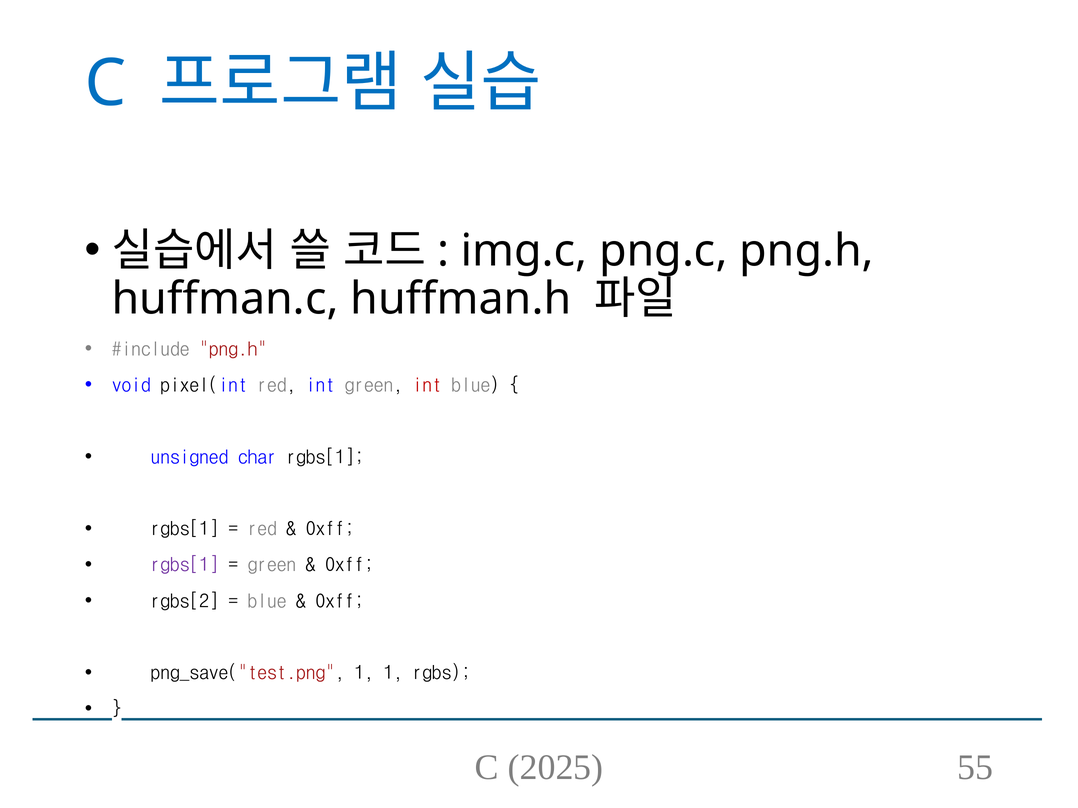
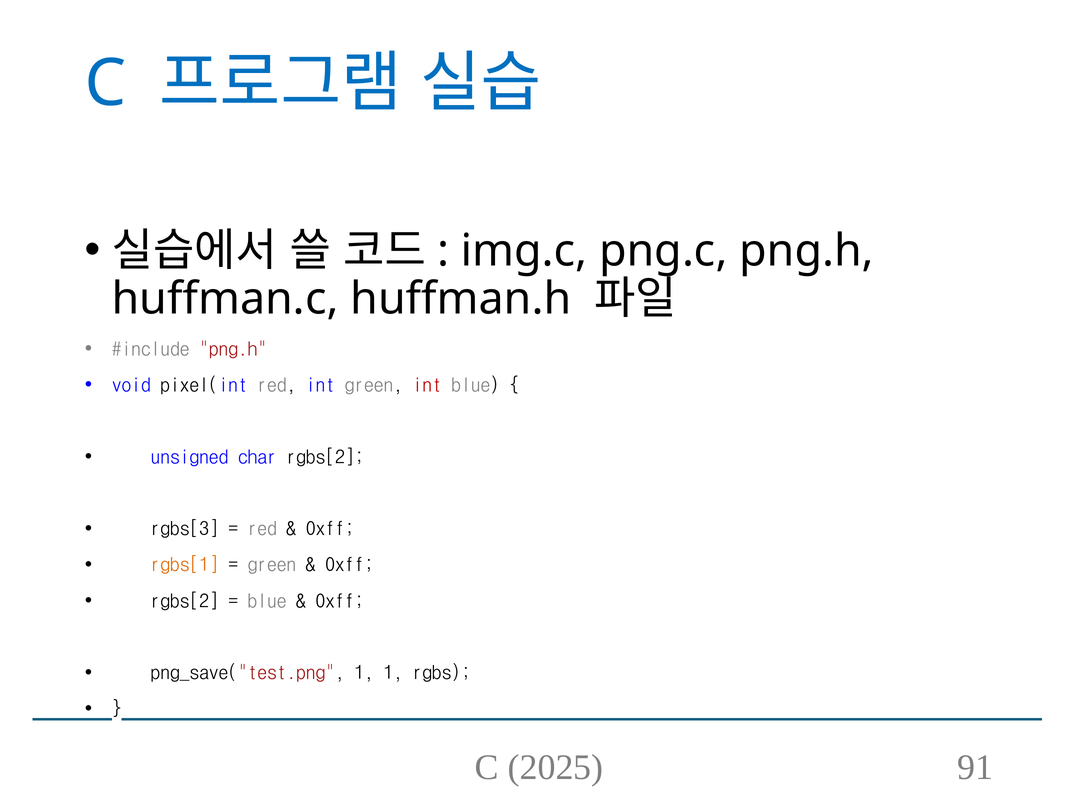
char rgbs[1: rgbs[1 -> rgbs[2
rgbs[1 at (185, 529): rgbs[1 -> rgbs[3
rgbs[1 at (185, 565) colour: purple -> orange
55: 55 -> 91
